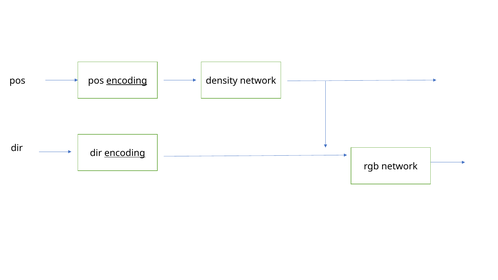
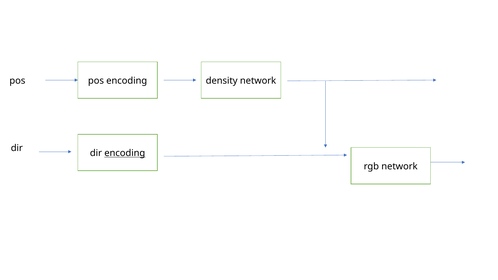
encoding at (127, 81) underline: present -> none
